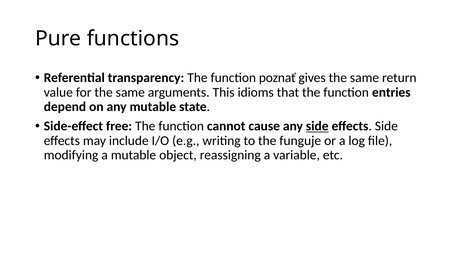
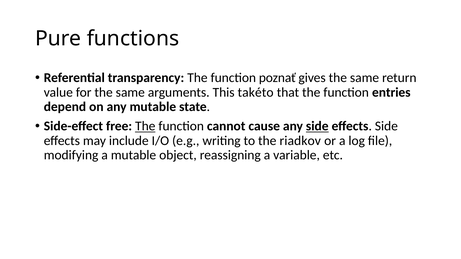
idioms: idioms -> takéto
The at (145, 126) underline: none -> present
funguje: funguje -> riadkov
